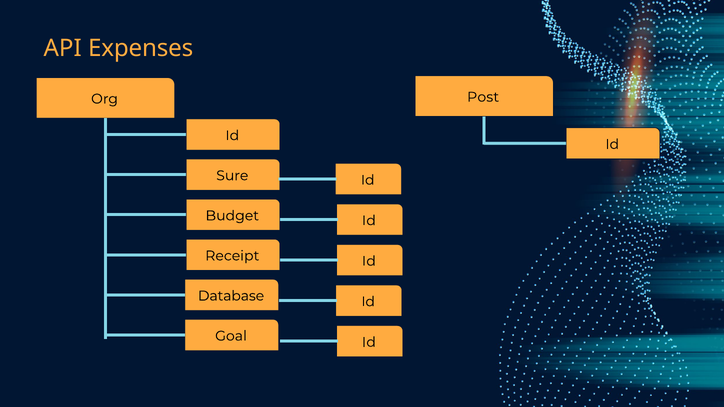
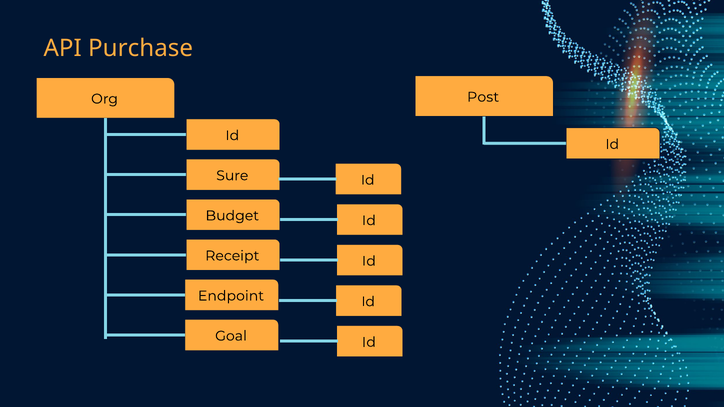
Expenses: Expenses -> Purchase
Database: Database -> Endpoint
